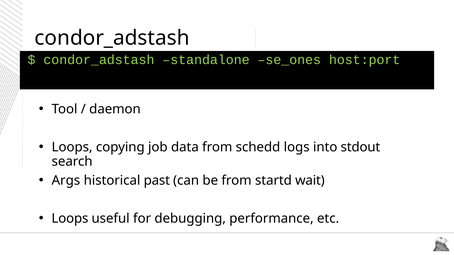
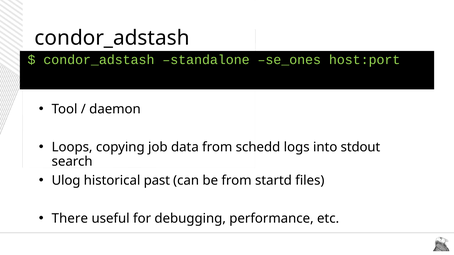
Args: Args -> Ulog
wait: wait -> files
Loops at (70, 219): Loops -> There
